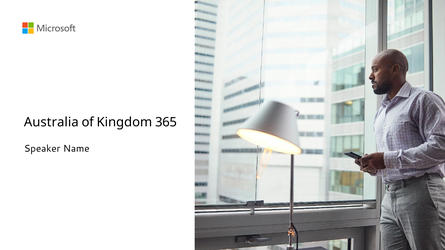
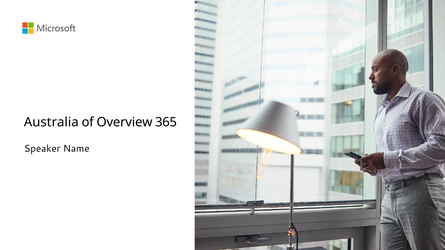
Kingdom: Kingdom -> Overview
